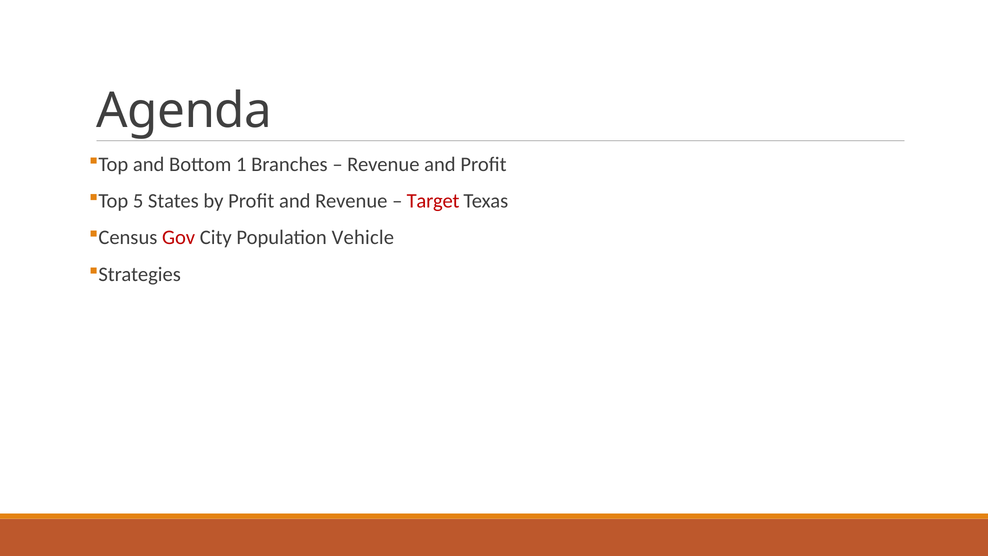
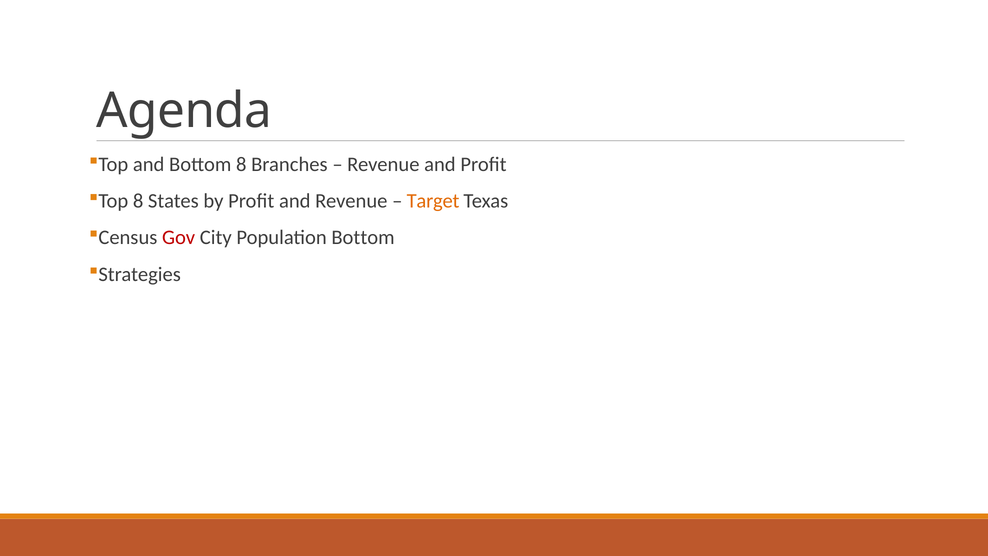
Bottom 1: 1 -> 8
Top 5: 5 -> 8
Target colour: red -> orange
Population Vehicle: Vehicle -> Bottom
